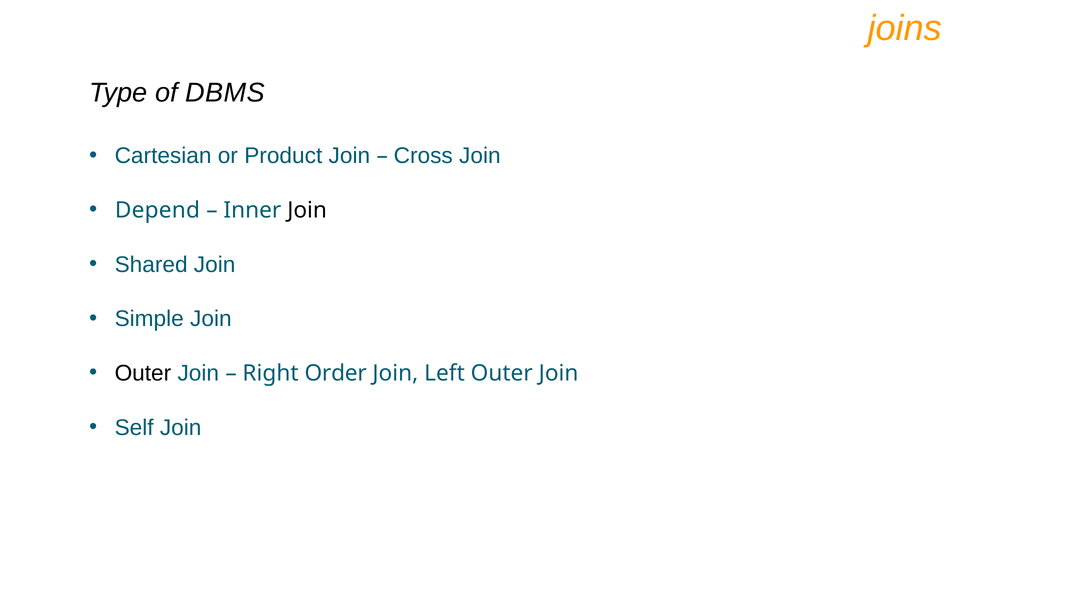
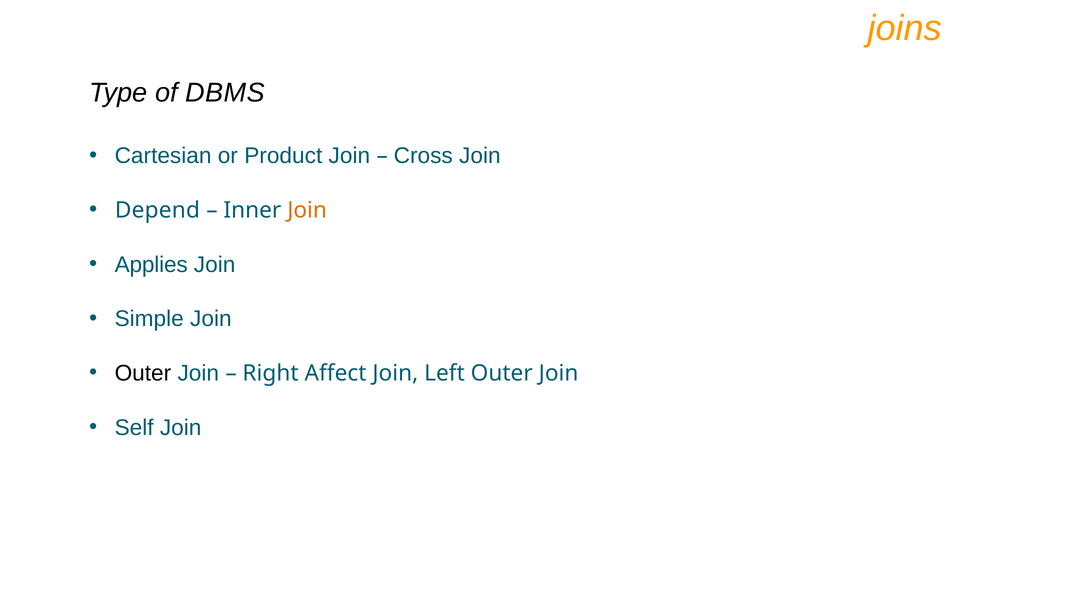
Join at (307, 210) colour: black -> orange
Shared: Shared -> Applies
Order: Order -> Affect
